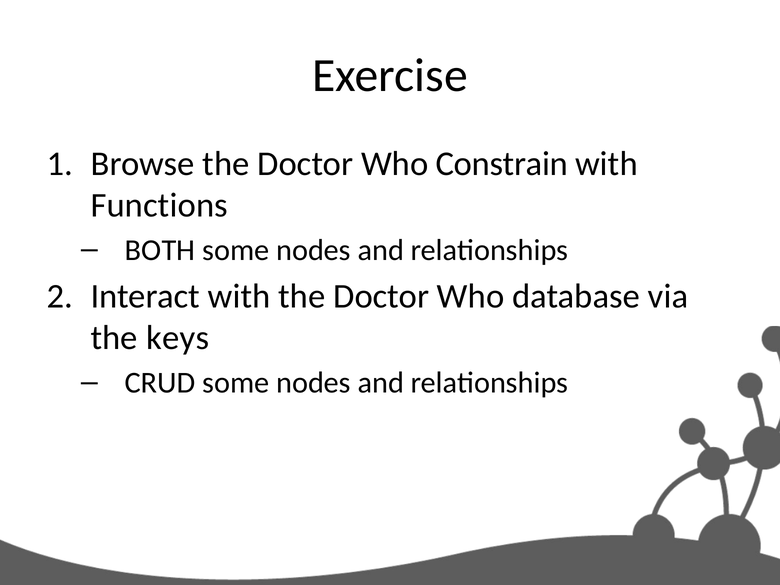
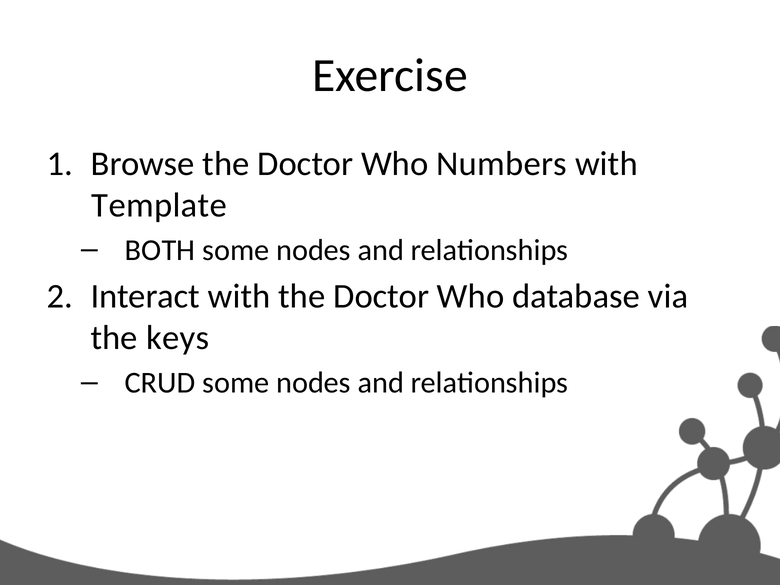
Constrain: Constrain -> Numbers
Functions: Functions -> Template
